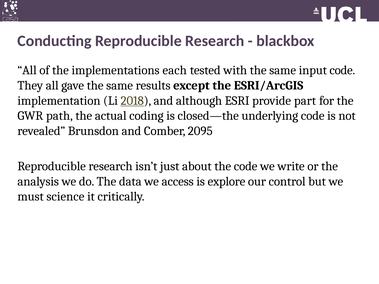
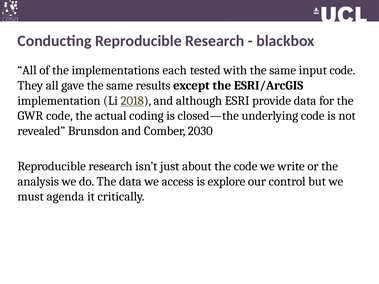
provide part: part -> data
GWR path: path -> code
2095: 2095 -> 2030
science: science -> agenda
